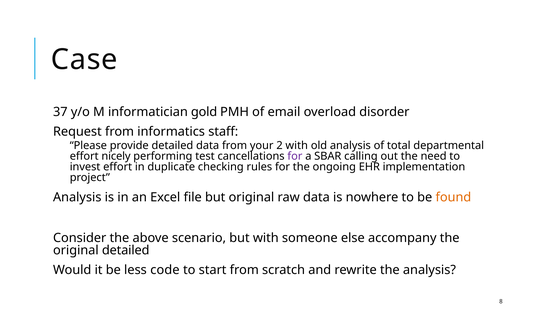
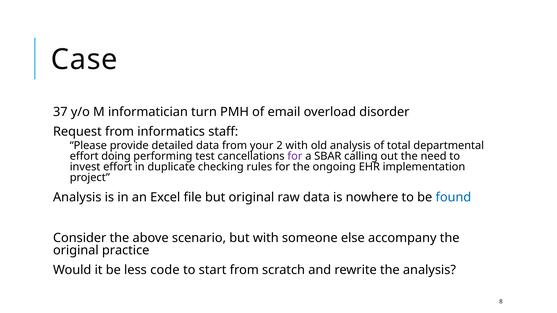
gold: gold -> turn
nicely: nicely -> doing
found colour: orange -> blue
original detailed: detailed -> practice
